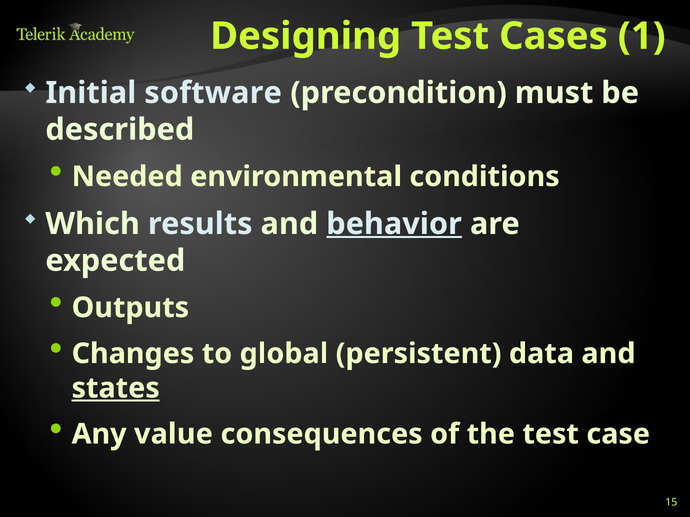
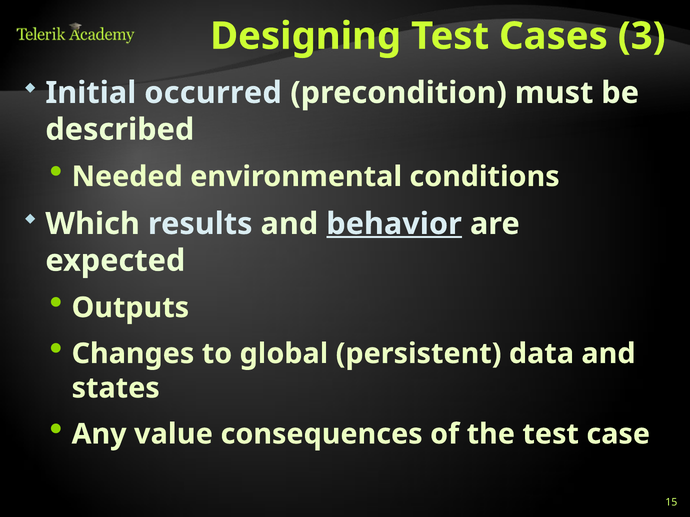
1: 1 -> 3
software: software -> occurred
states underline: present -> none
